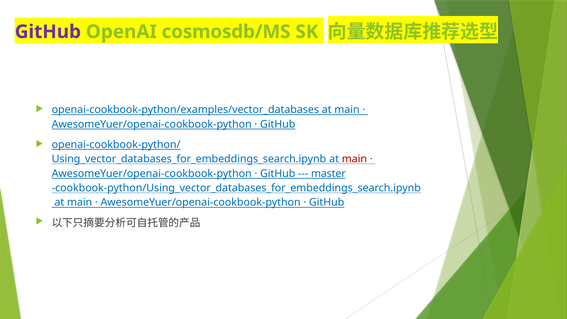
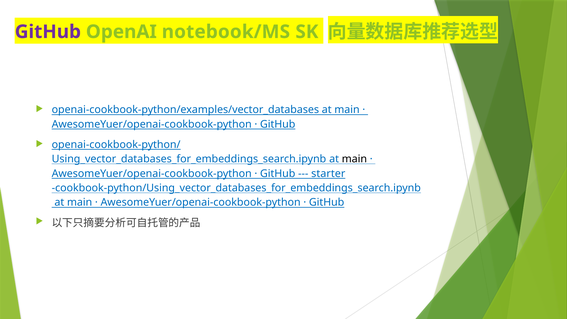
cosmosdb/MS: cosmosdb/MS -> notebook/MS
main at (354, 159) colour: red -> black
master: master -> starter
